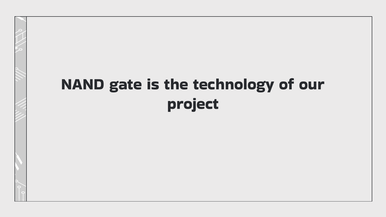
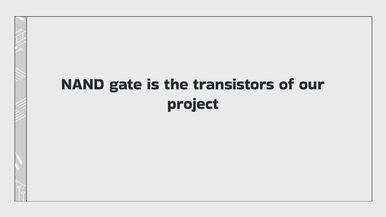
technology: technology -> transistors
